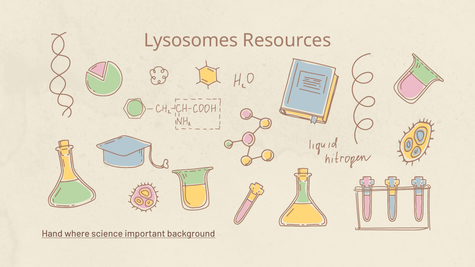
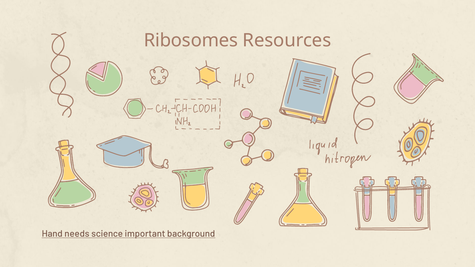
Lysosomes: Lysosomes -> Ribosomes
where: where -> needs
